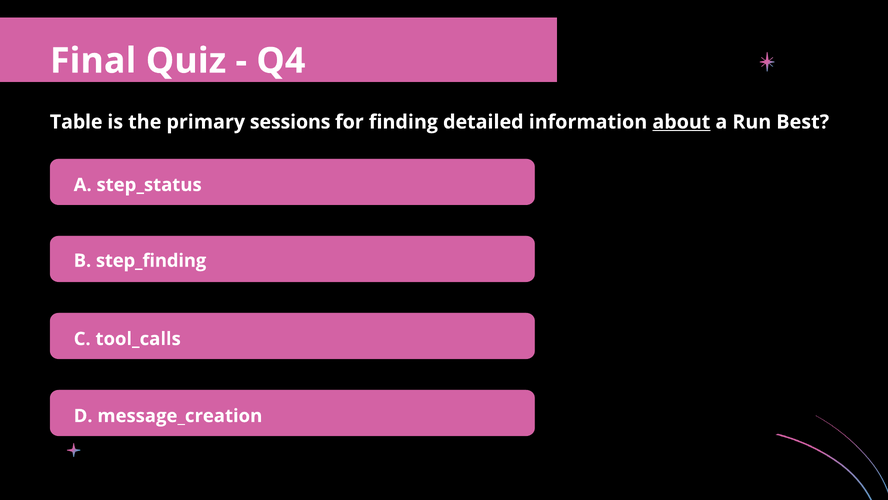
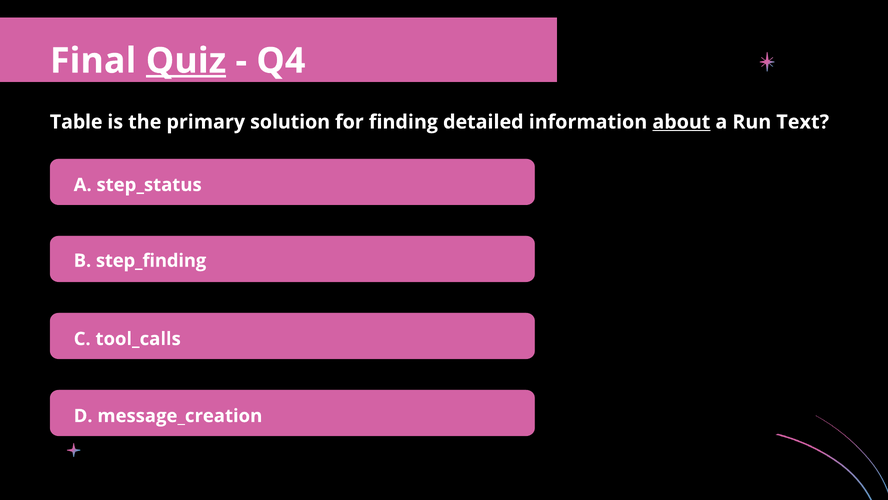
Quiz underline: none -> present
sessions: sessions -> solution
Best: Best -> Text
